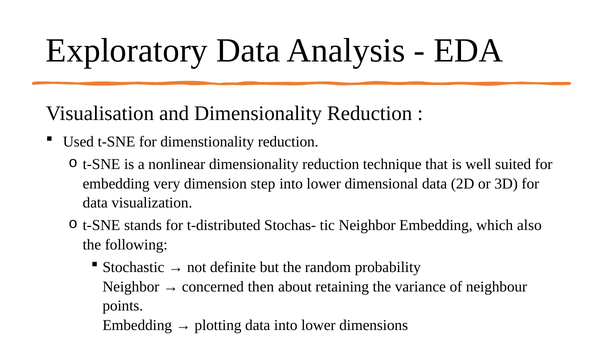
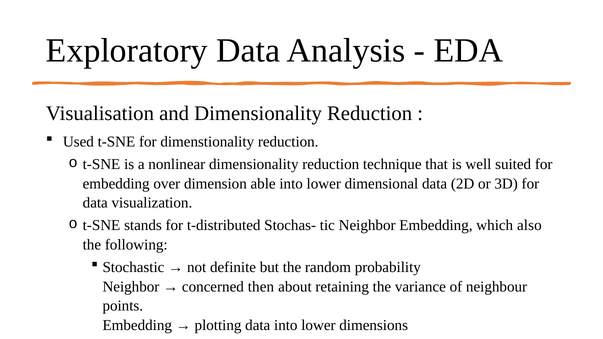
very: very -> over
step: step -> able
